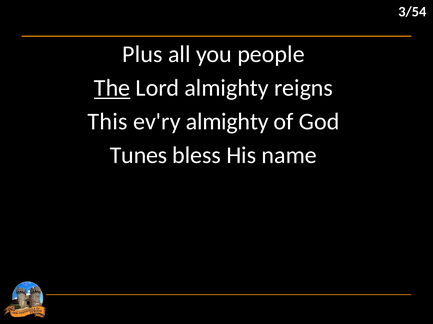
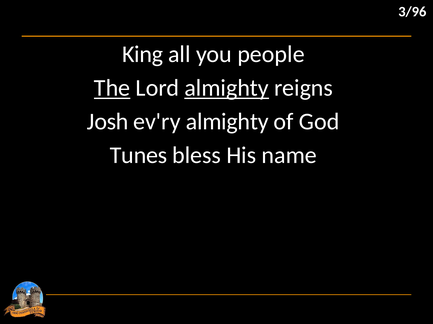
3/54: 3/54 -> 3/96
Plus: Plus -> King
almighty at (227, 88) underline: none -> present
This: This -> Josh
